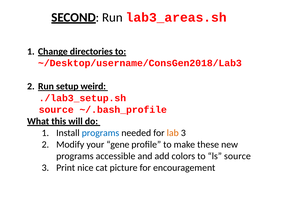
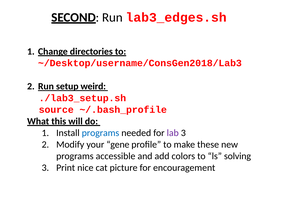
lab3_areas.sh: lab3_areas.sh -> lab3_edges.sh
lab colour: orange -> purple
ls source: source -> solving
